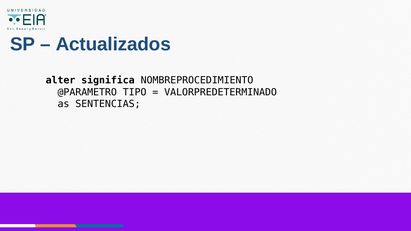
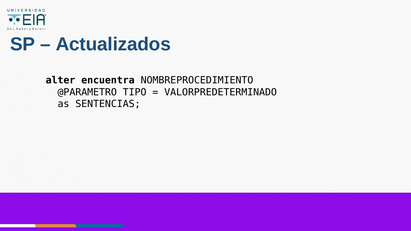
significa: significa -> encuentra
